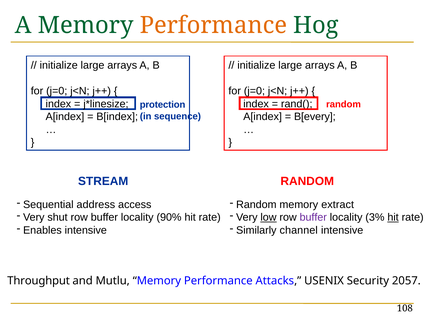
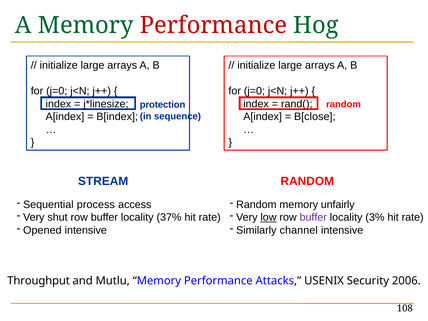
Performance at (213, 25) colour: orange -> red
B[every: B[every -> B[close
address: address -> process
extract: extract -> unfairly
90%: 90% -> 37%
hit at (393, 217) underline: present -> none
Enables: Enables -> Opened
2057: 2057 -> 2006
